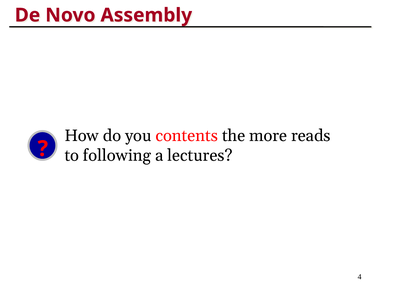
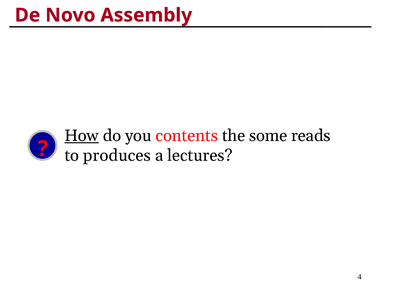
How underline: none -> present
more: more -> some
following: following -> produces
